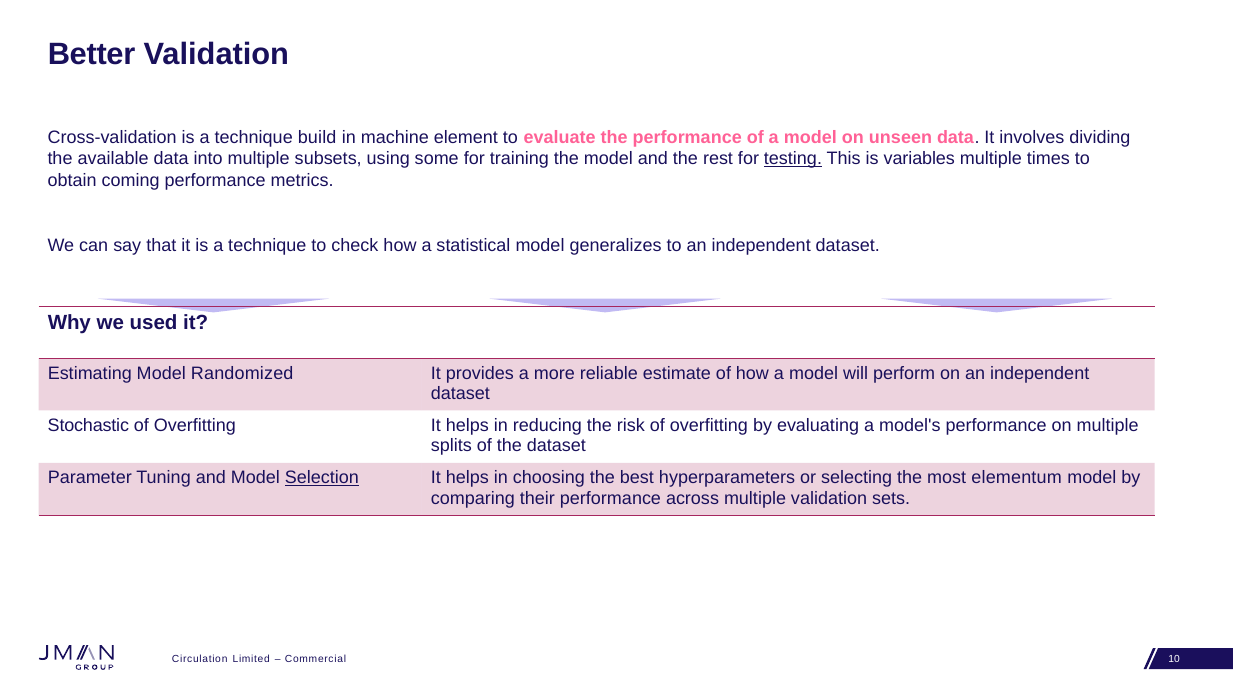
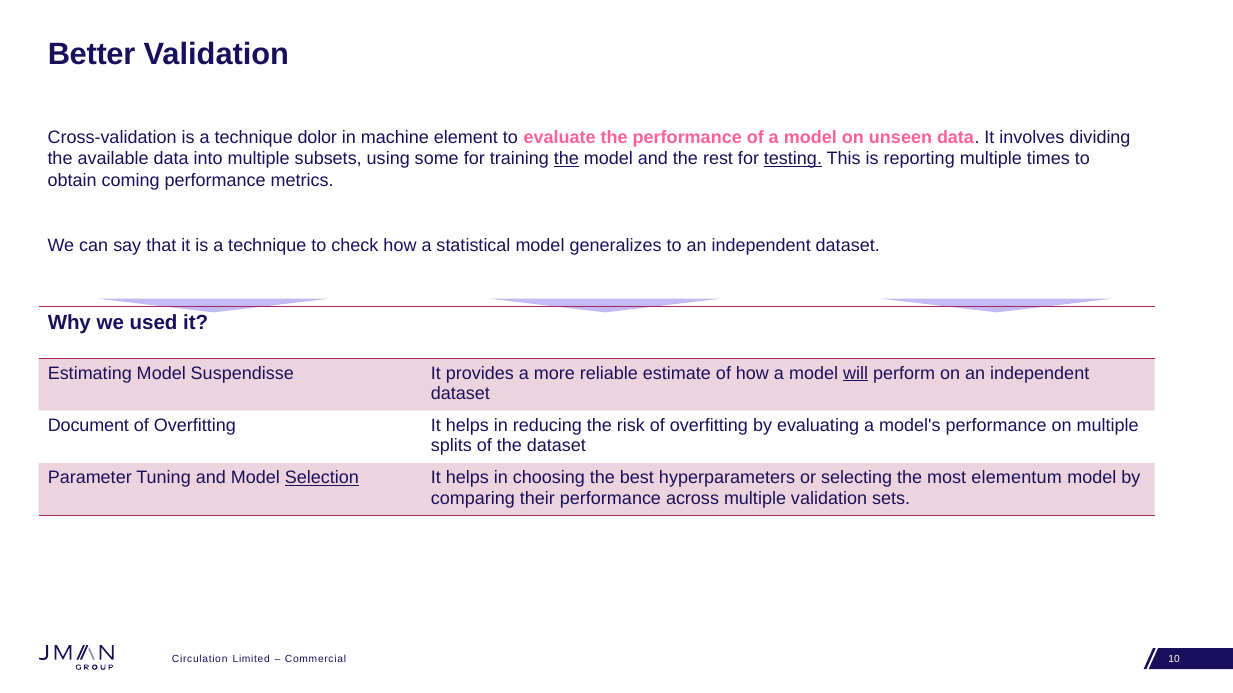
build: build -> dolor
the at (566, 159) underline: none -> present
variables: variables -> reporting
Randomized: Randomized -> Suspendisse
will underline: none -> present
Stochastic: Stochastic -> Document
